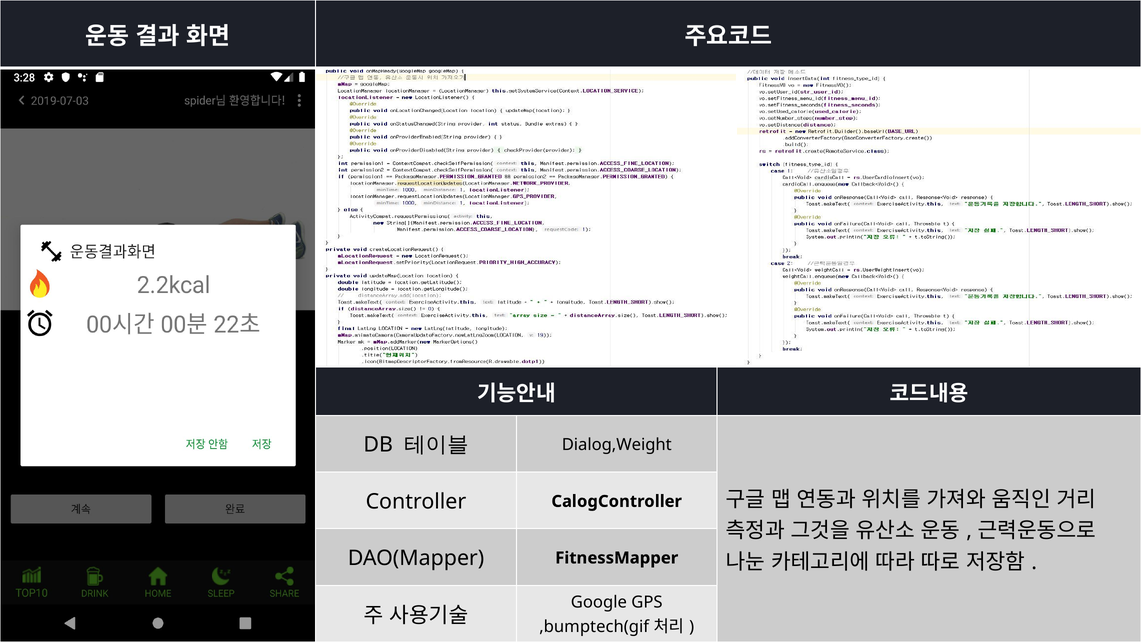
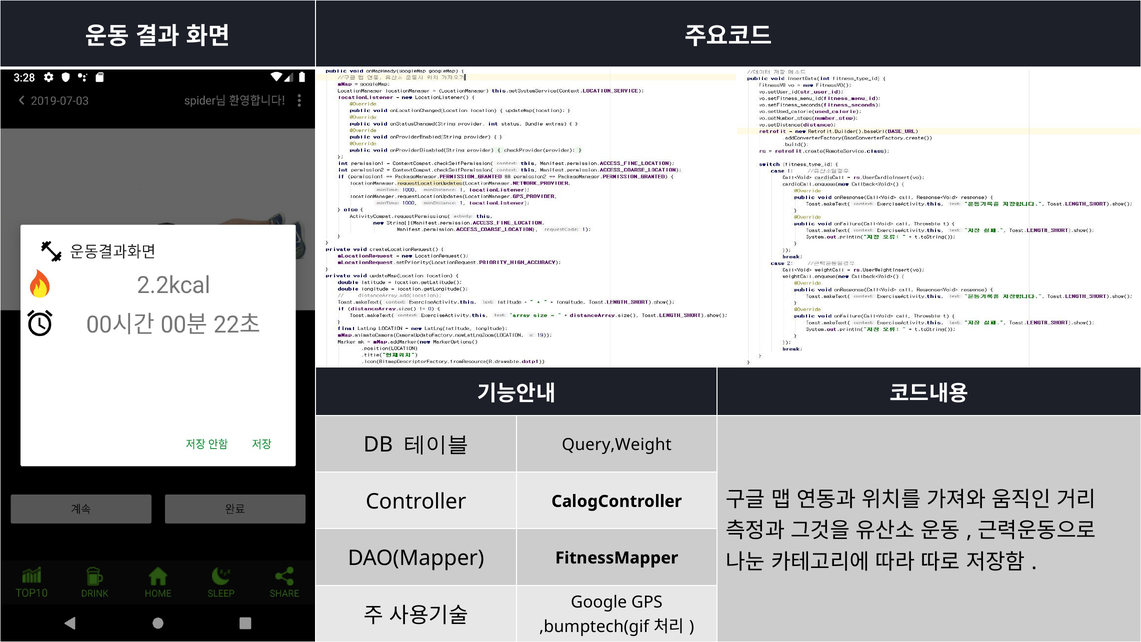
Dialog,Weight: Dialog,Weight -> Query,Weight
